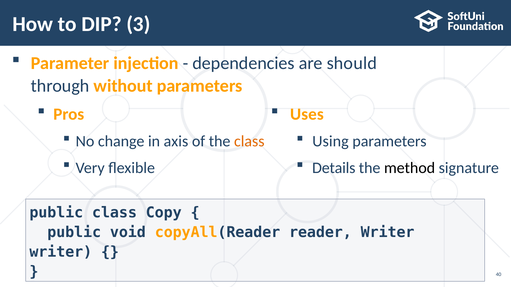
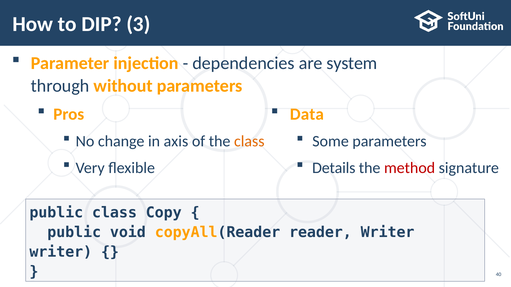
should: should -> system
Uses: Uses -> Data
Using: Using -> Some
method colour: black -> red
